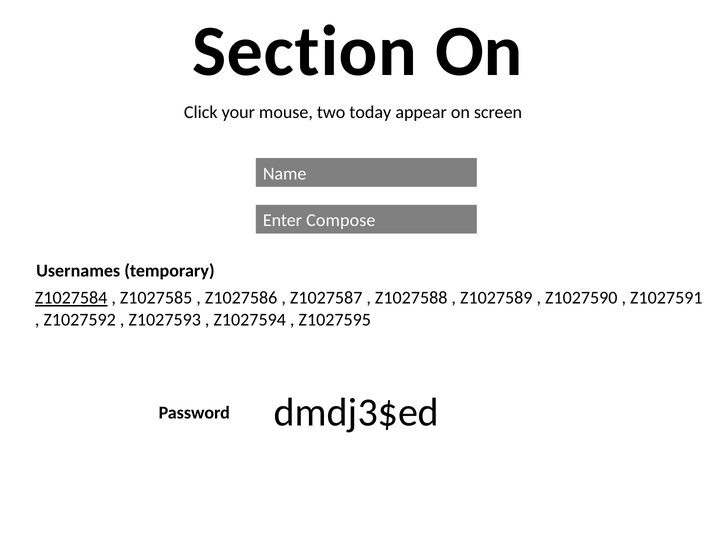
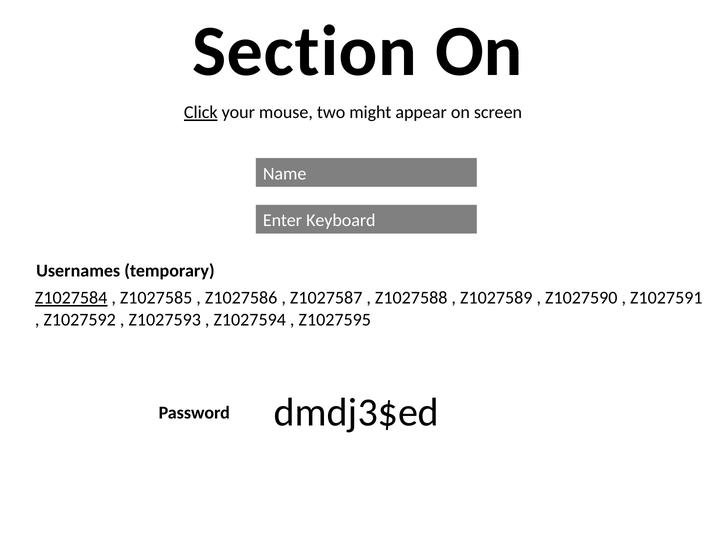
Click underline: none -> present
today: today -> might
Compose: Compose -> Keyboard
